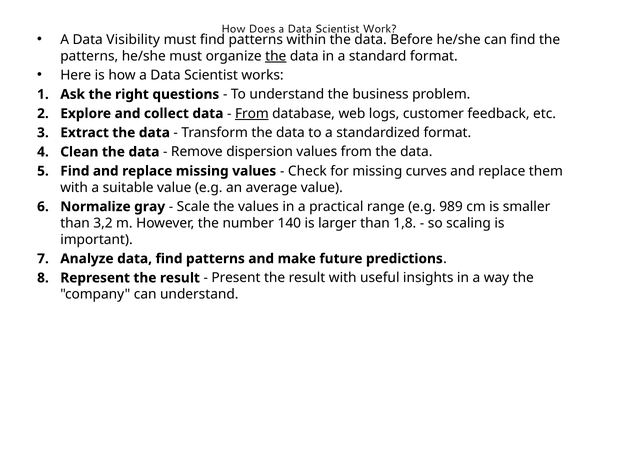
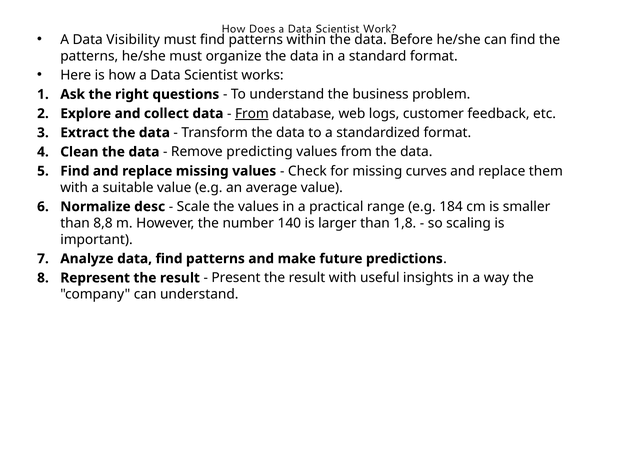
the at (276, 56) underline: present -> none
dispersion: dispersion -> predicting
gray: gray -> desc
989: 989 -> 184
3,2: 3,2 -> 8,8
